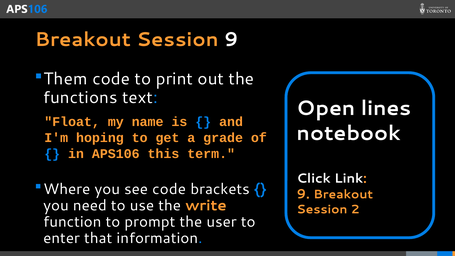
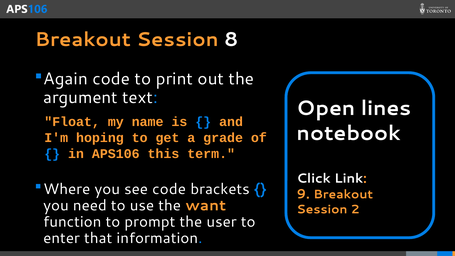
Session 9: 9 -> 8
Them: Them -> Again
functions: functions -> argument
write: write -> want
